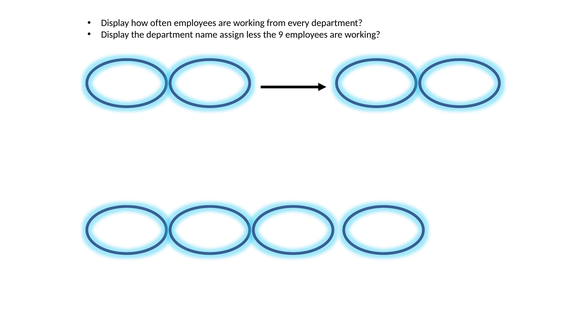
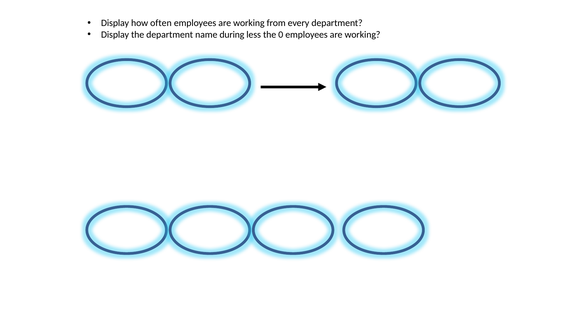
assign: assign -> during
9: 9 -> 0
